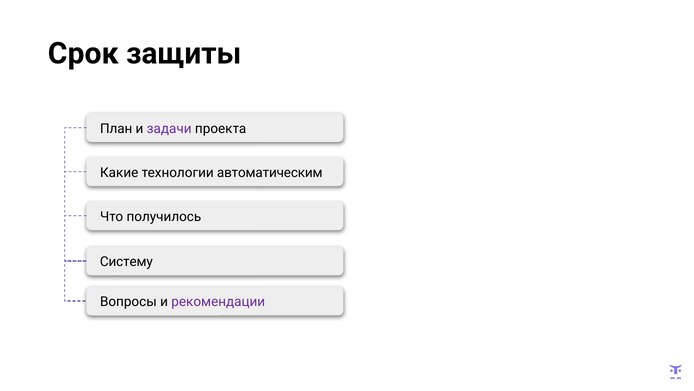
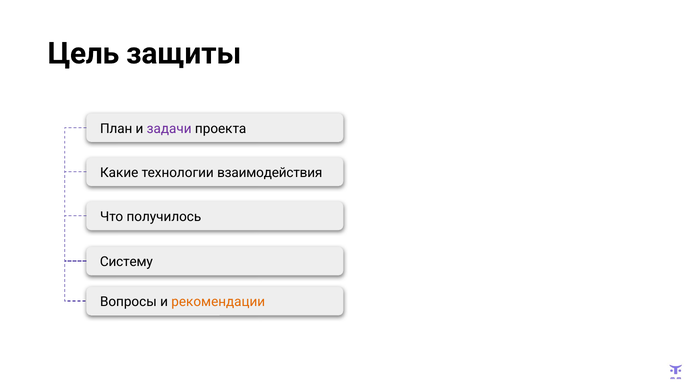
Срок: Срок -> Цель
автоматическим: автоматическим -> взаимодействия
рекомендации colour: purple -> orange
